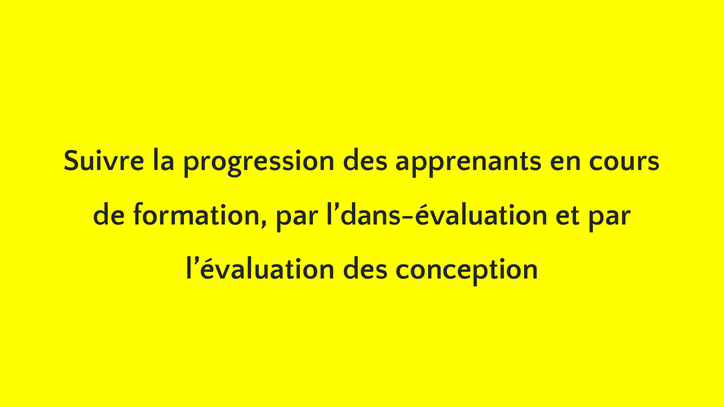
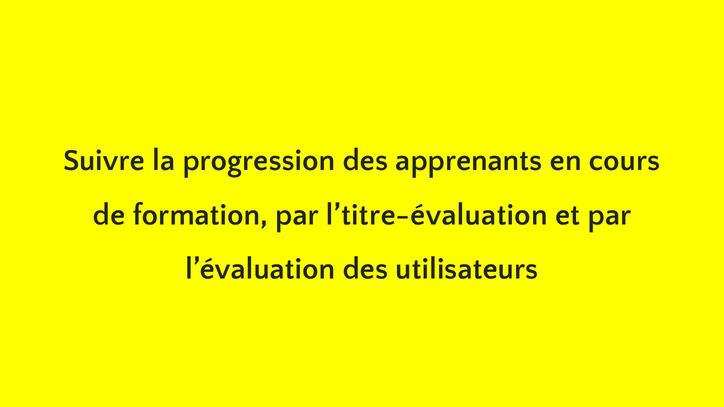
l’dans-évaluation: l’dans-évaluation -> l’titre-évaluation
conception: conception -> utilisateurs
